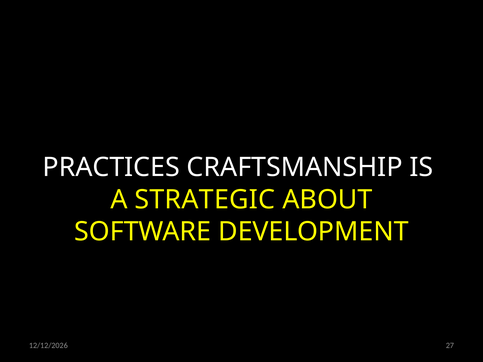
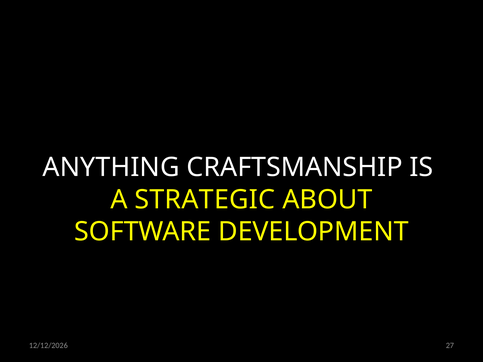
PRACTICES: PRACTICES -> ANYTHING
